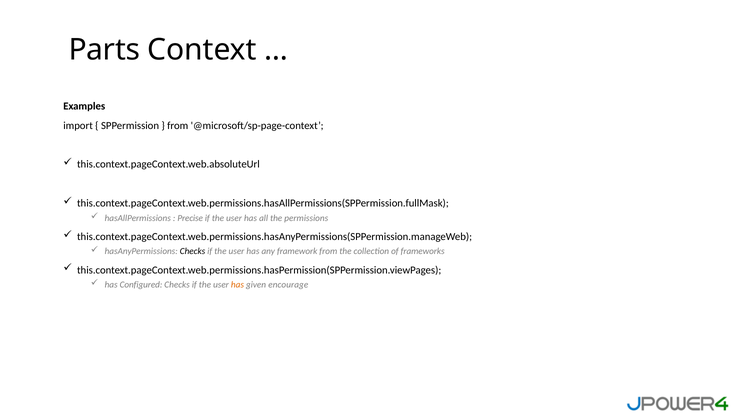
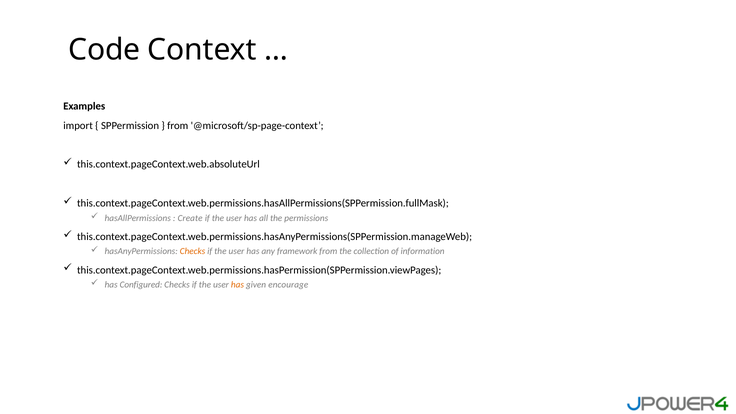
Parts: Parts -> Code
Precise: Precise -> Create
Checks at (193, 251) colour: black -> orange
frameworks: frameworks -> information
